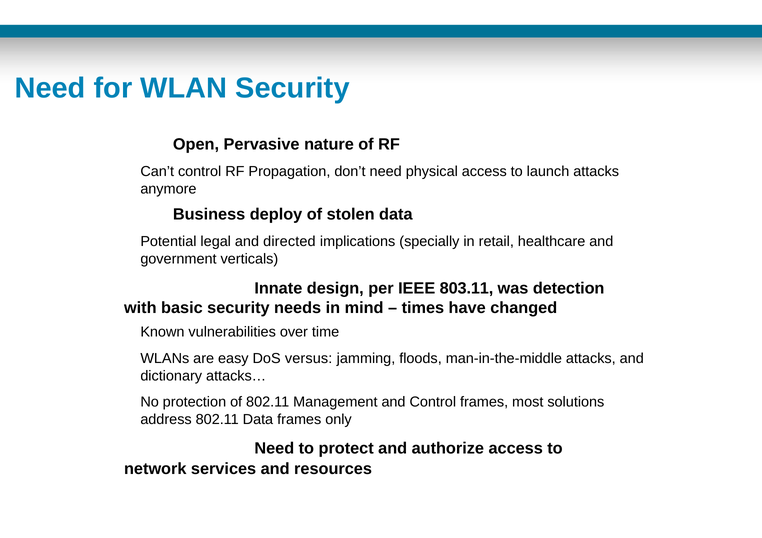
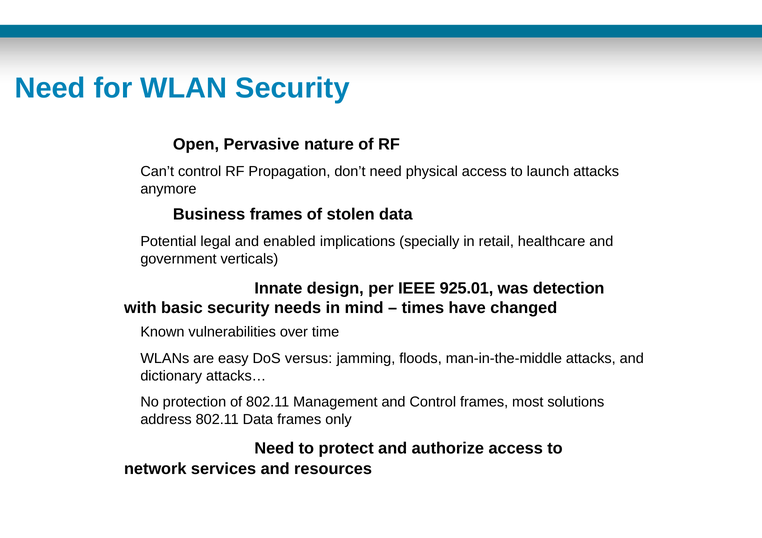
Business deploy: deploy -> frames
directed: directed -> enabled
803.11: 803.11 -> 925.01
